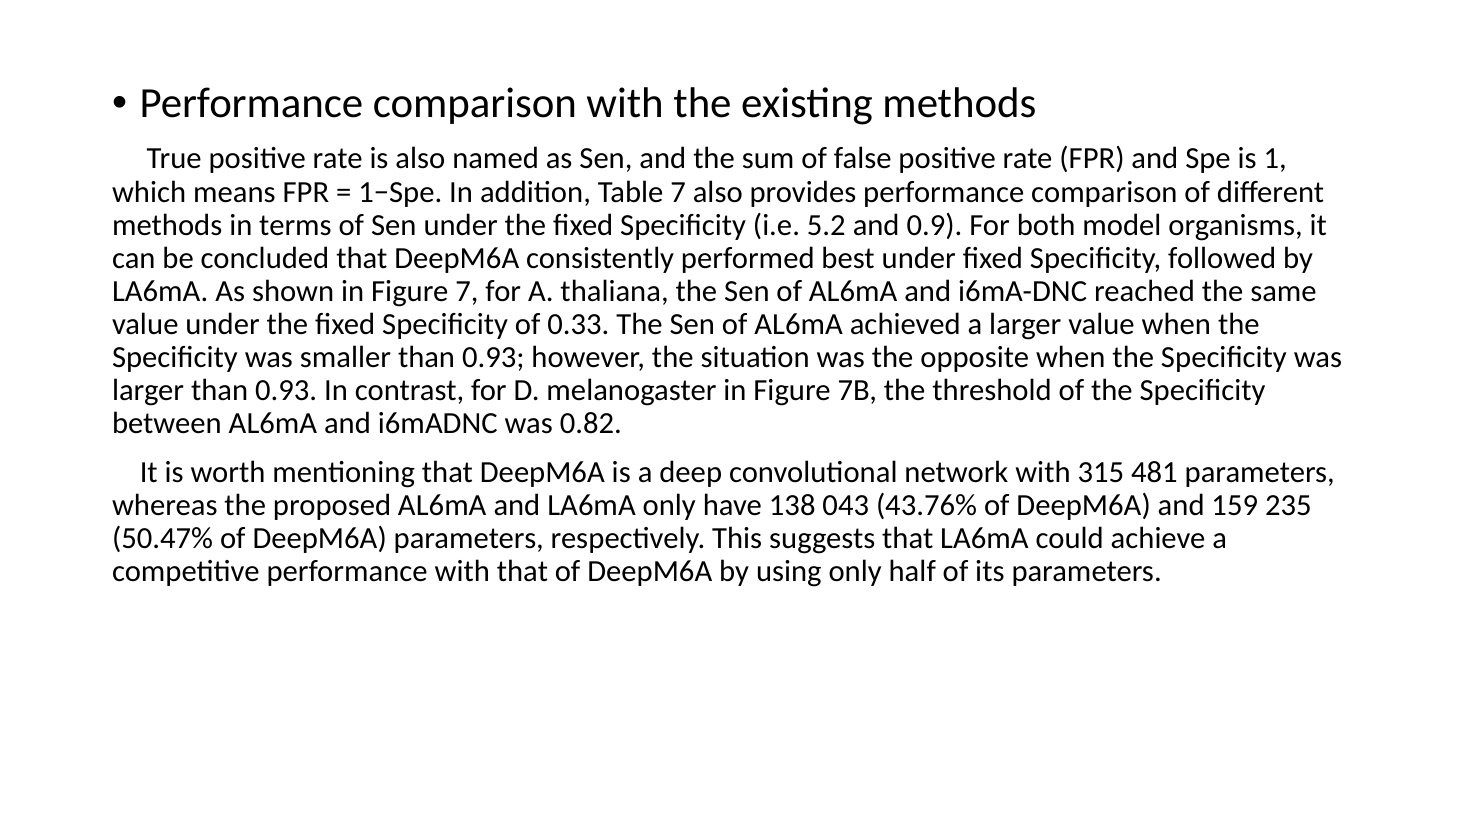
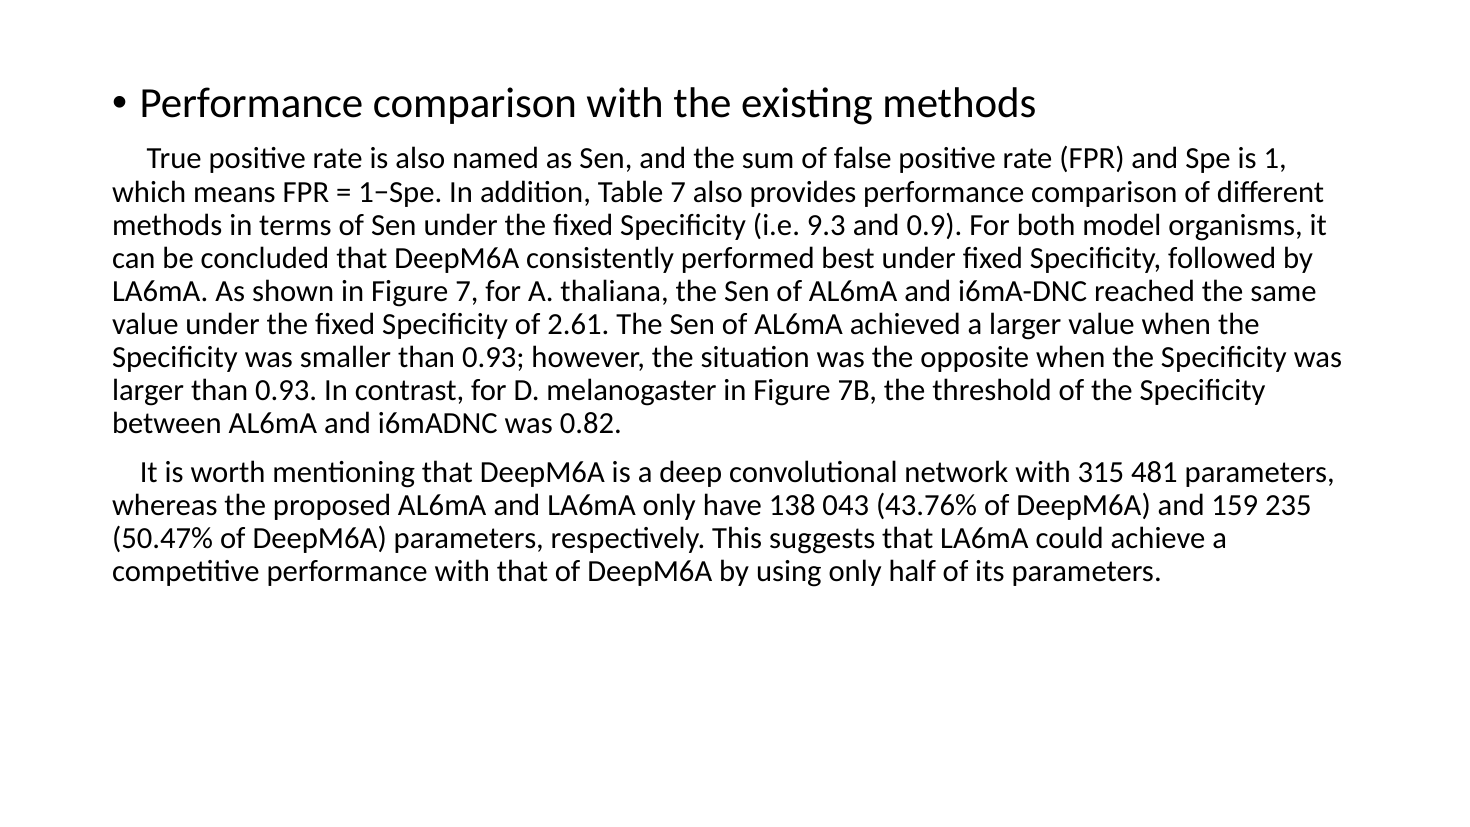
5.2: 5.2 -> 9.3
0.33: 0.33 -> 2.61
